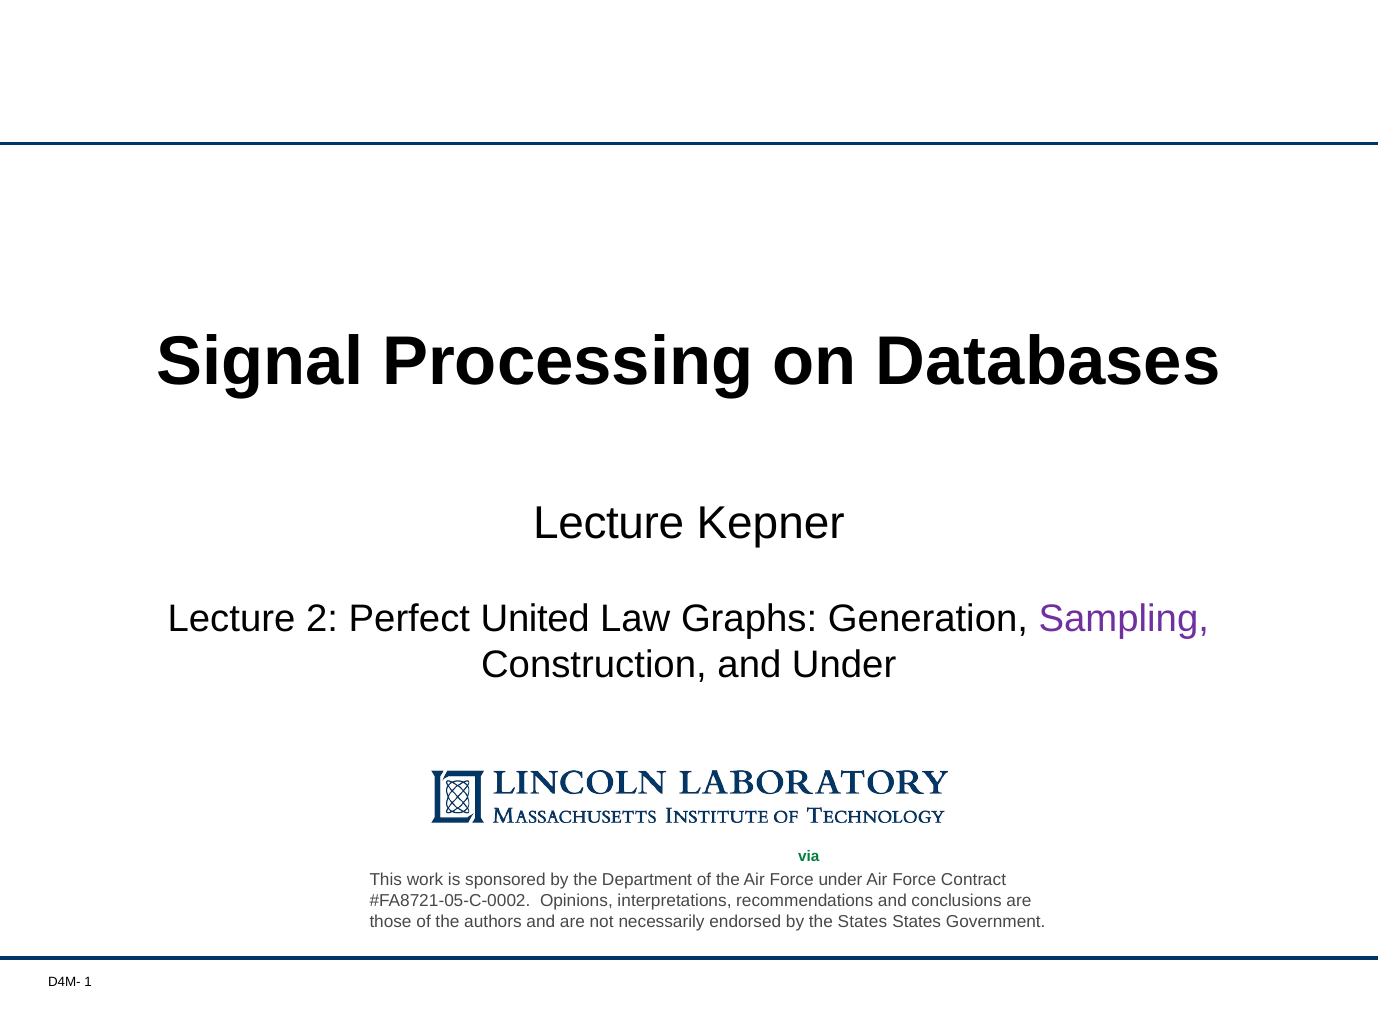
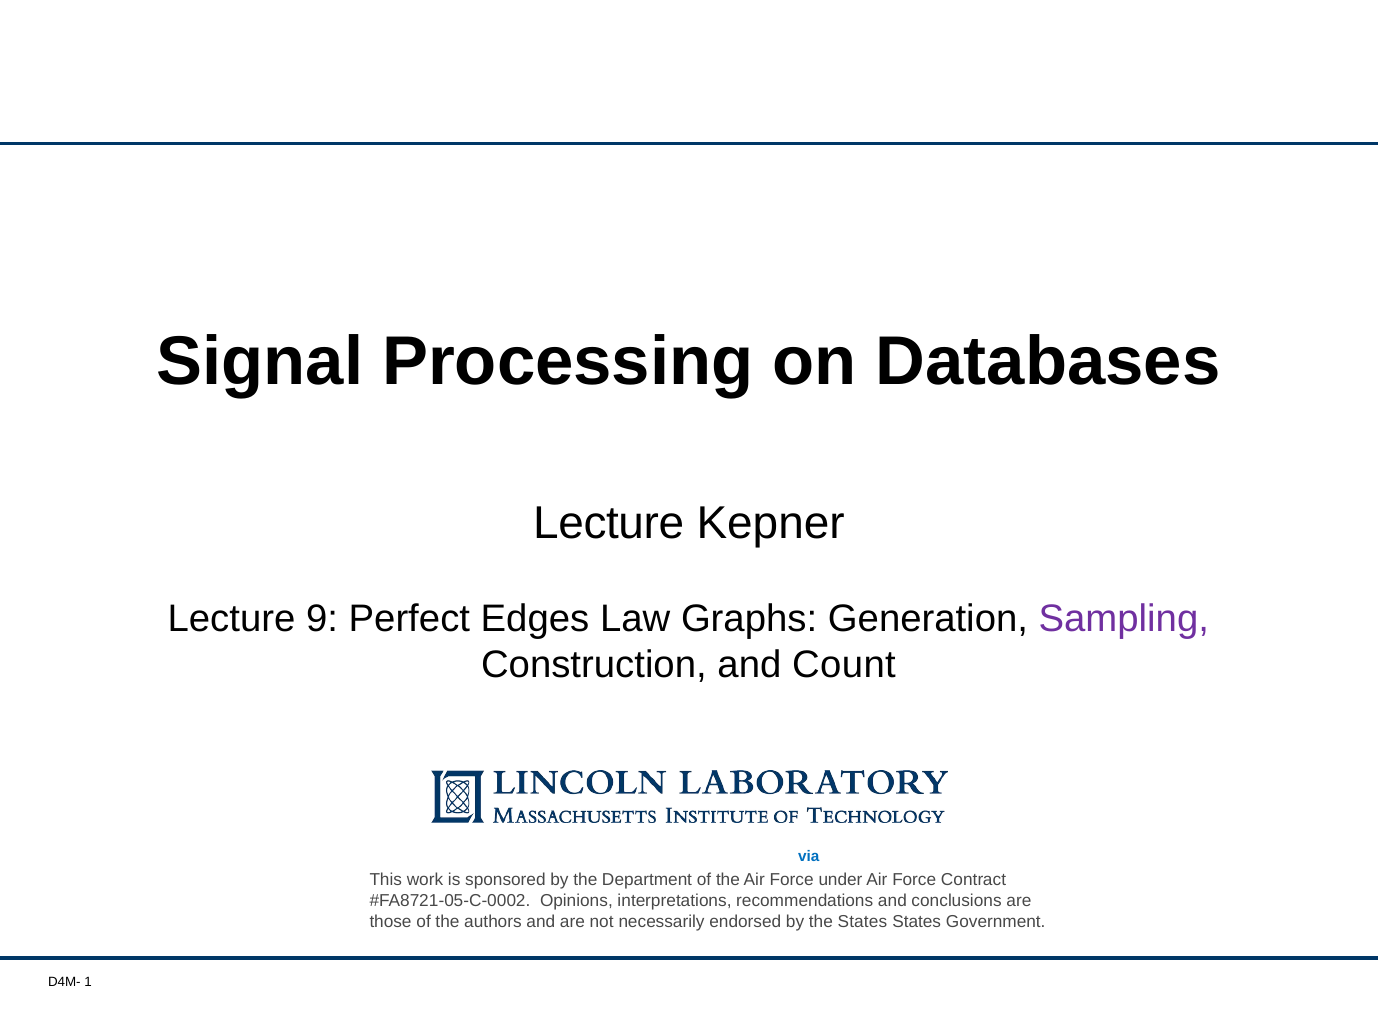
2: 2 -> 9
United: United -> Edges
and Under: Under -> Count
via colour: green -> blue
